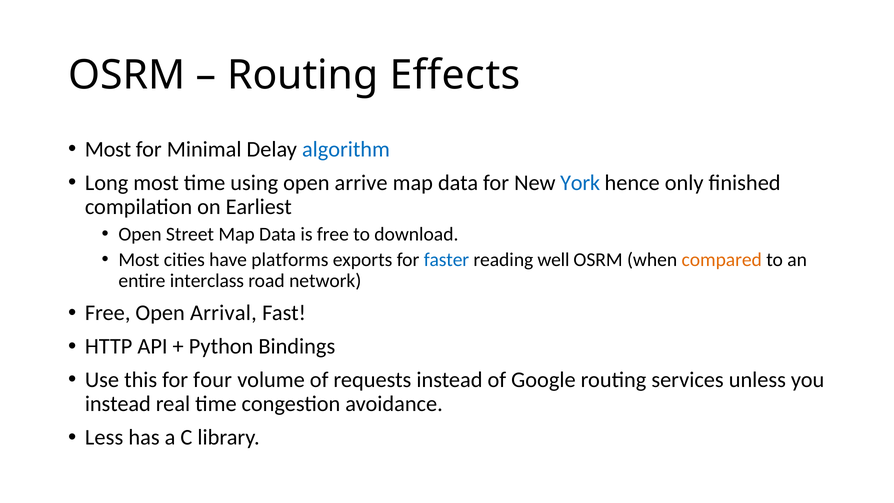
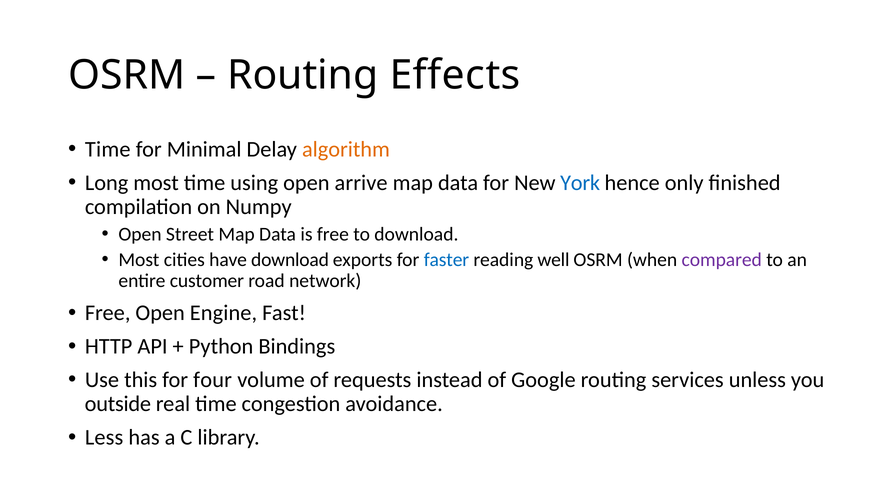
Most at (108, 149): Most -> Time
algorithm colour: blue -> orange
Earliest: Earliest -> Numpy
have platforms: platforms -> download
compared colour: orange -> purple
interclass: interclass -> customer
Arrival: Arrival -> Engine
instead at (118, 404): instead -> outside
